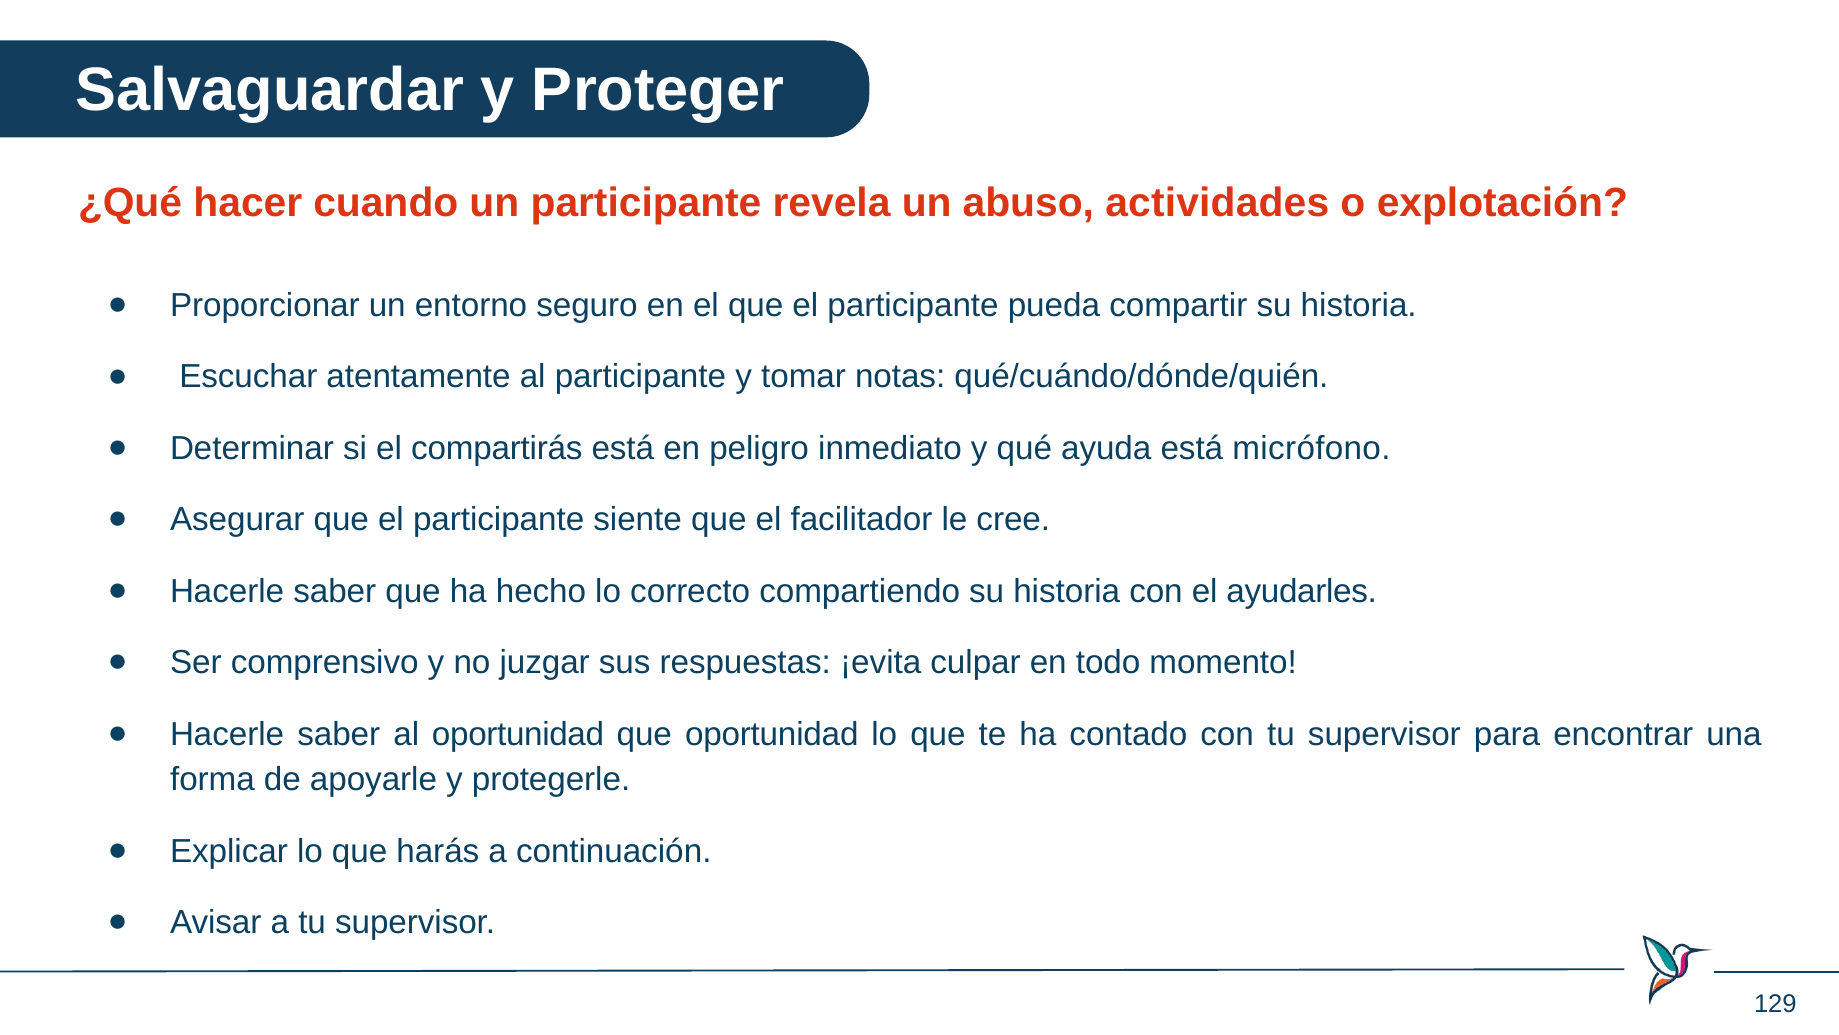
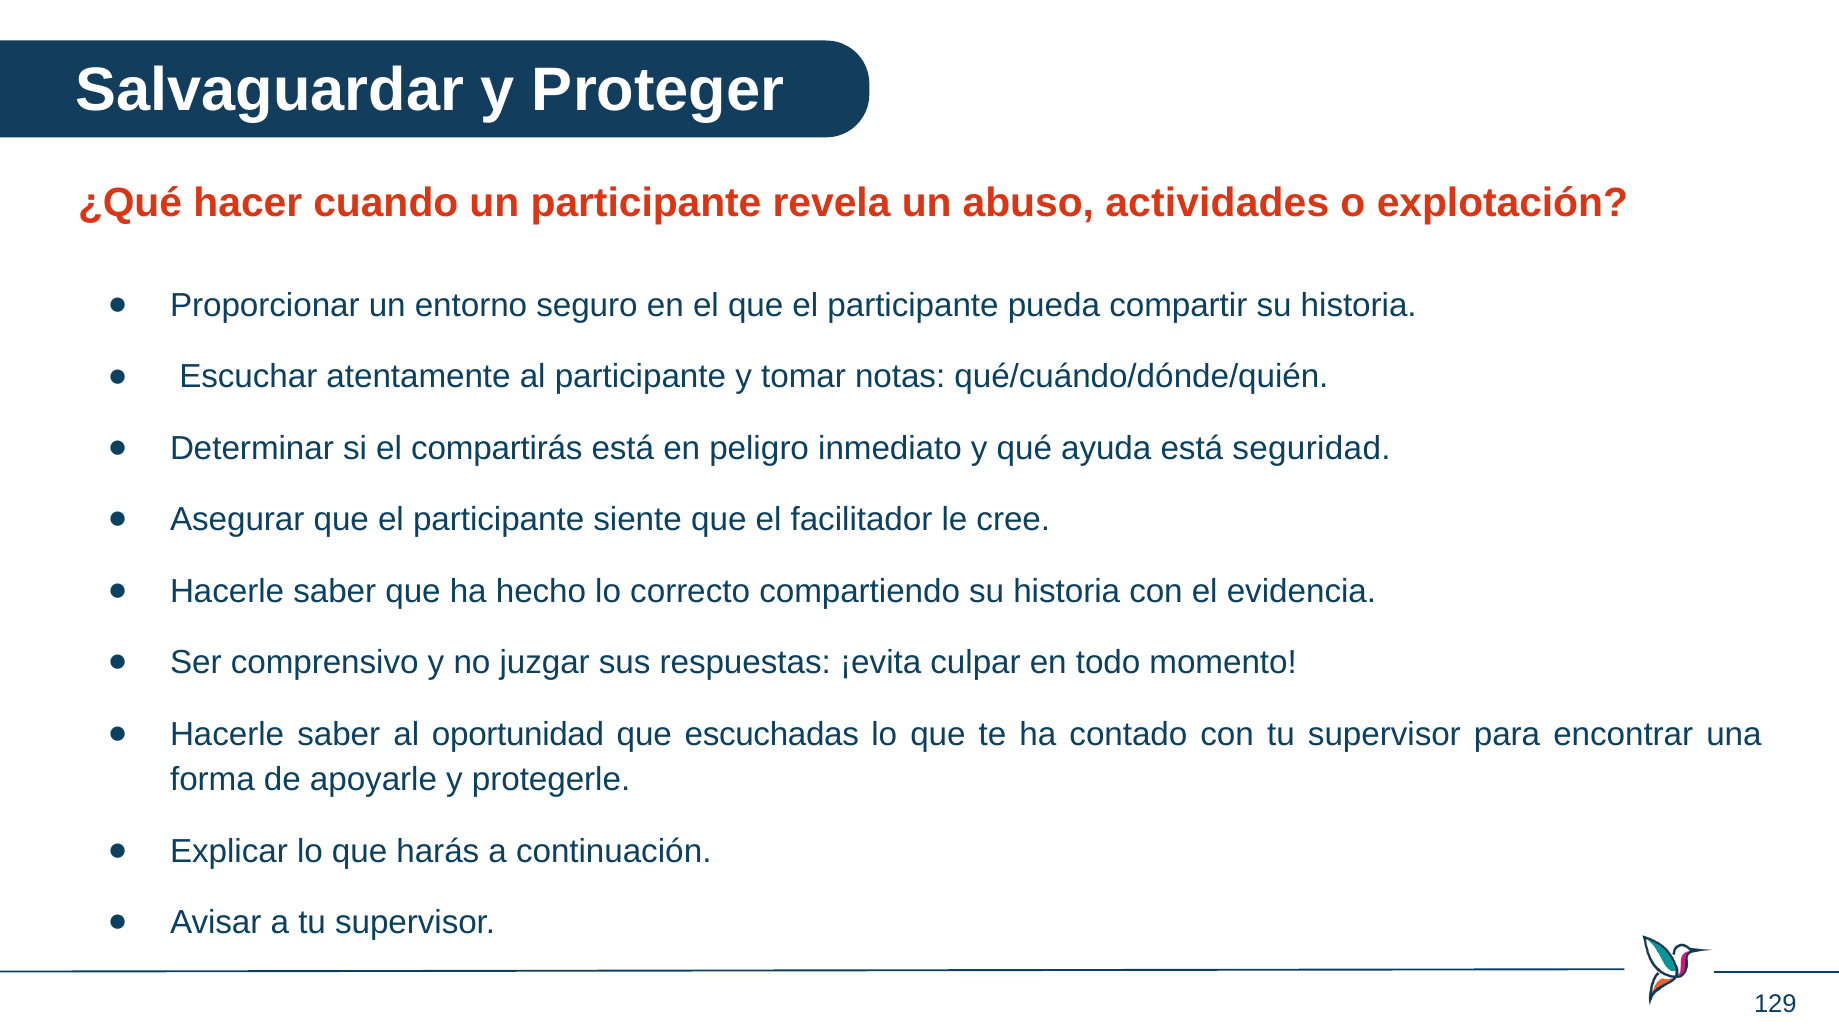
micrófono: micrófono -> seguridad
ayudarles: ayudarles -> evidencia
que oportunidad: oportunidad -> escuchadas
